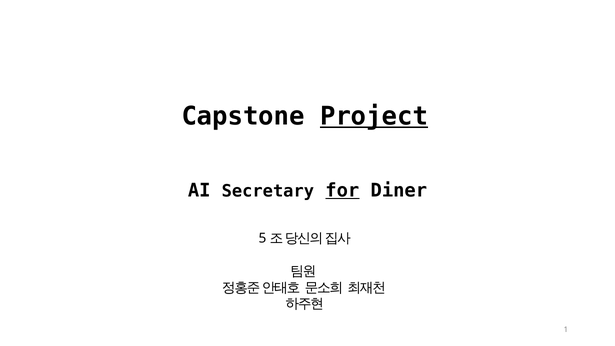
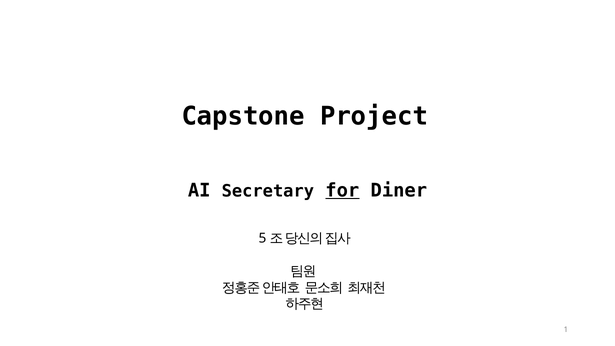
Project underline: present -> none
